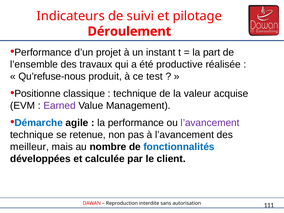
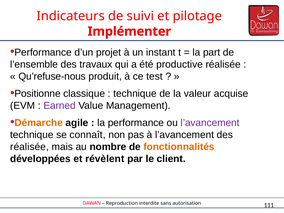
Déroulement: Déroulement -> Implémenter
Démarche colour: blue -> orange
retenue: retenue -> connaît
meilleur at (30, 147): meilleur -> réalisée
fonctionnalités colour: blue -> orange
calculée: calculée -> révèlent
